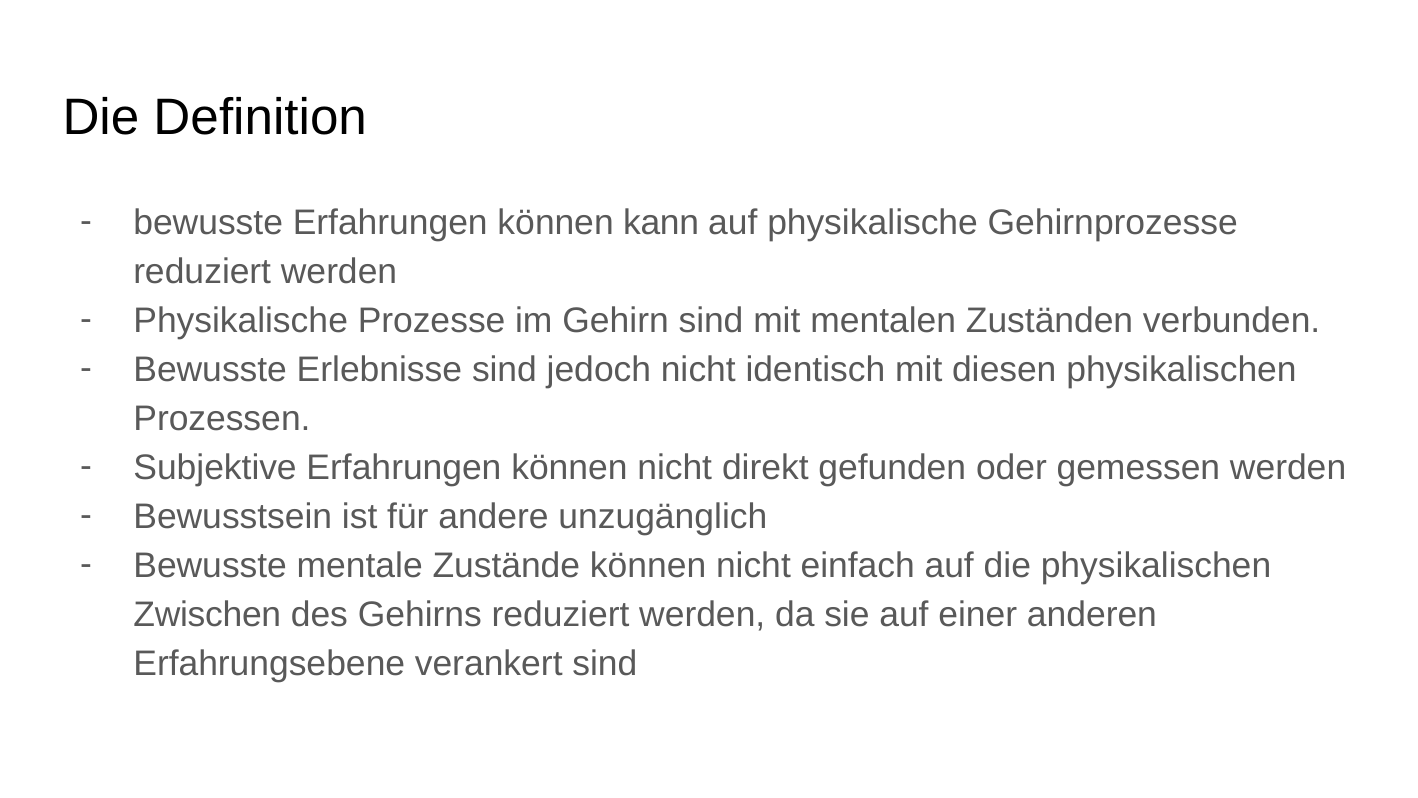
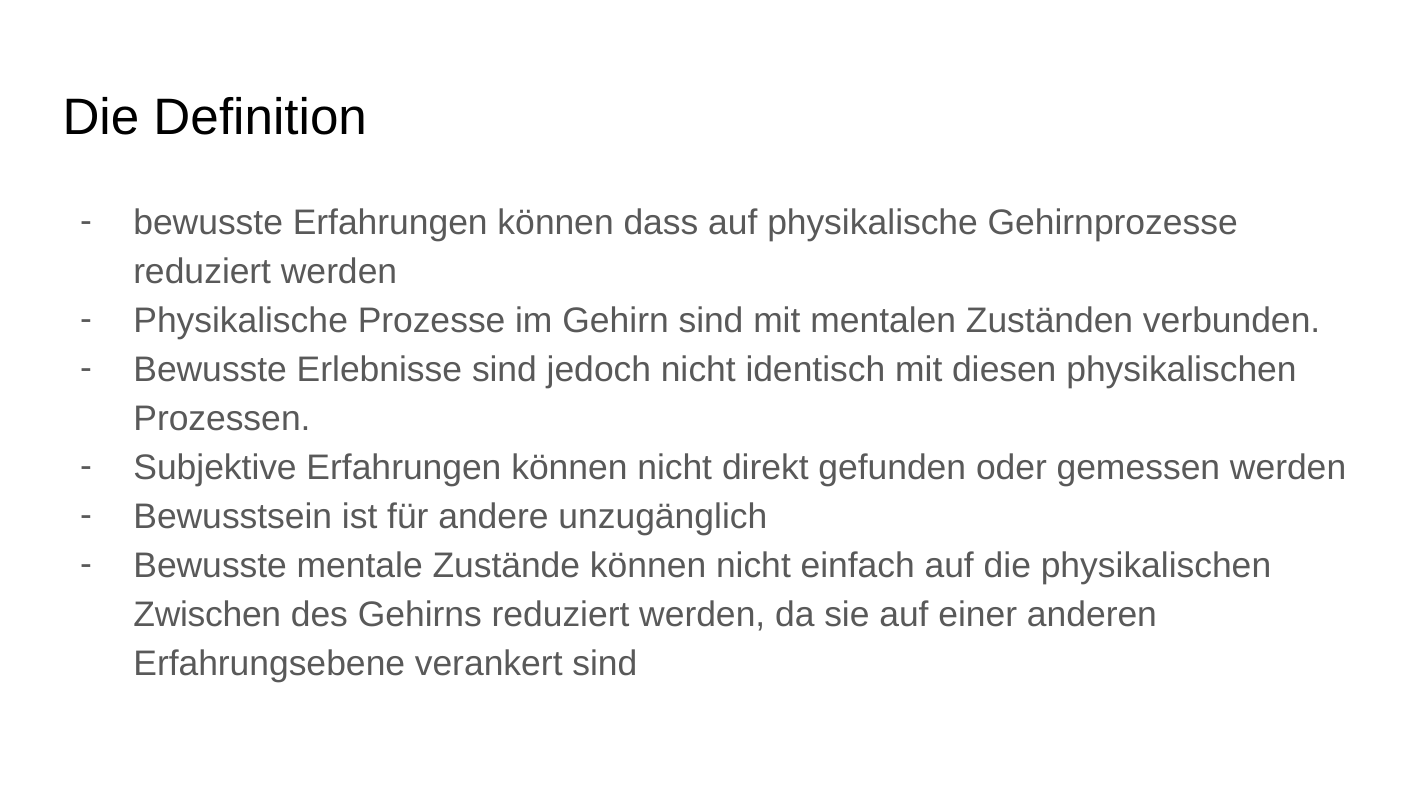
kann: kann -> dass
